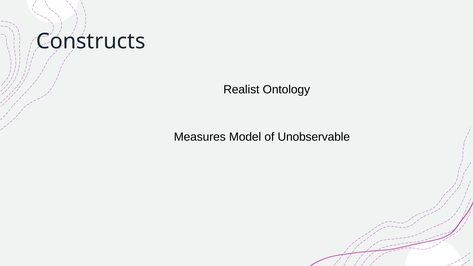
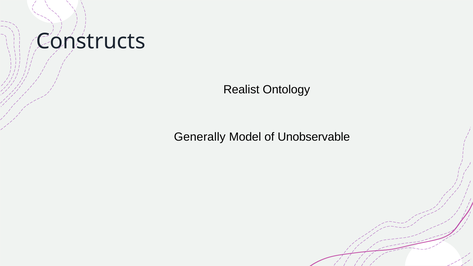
Measures: Measures -> Generally
